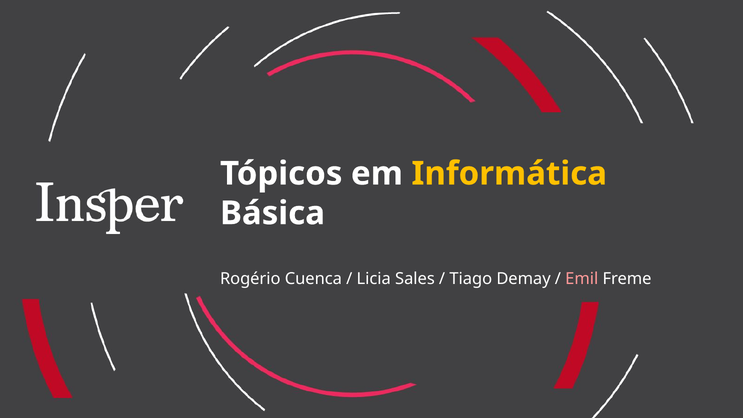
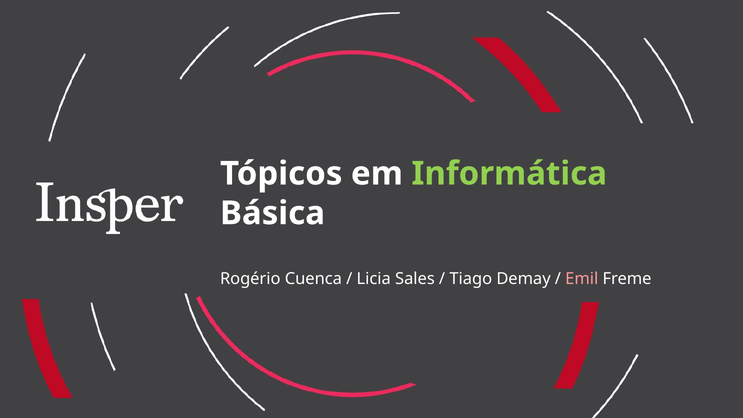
Informática colour: yellow -> light green
